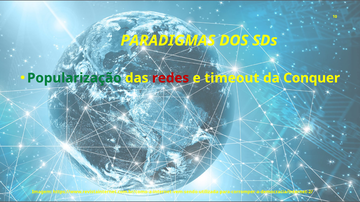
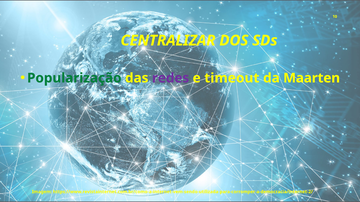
PARADIGMAS: PARADIGMAS -> CENTRALIZAR
redes colour: red -> purple
Conquer: Conquer -> Maarten
